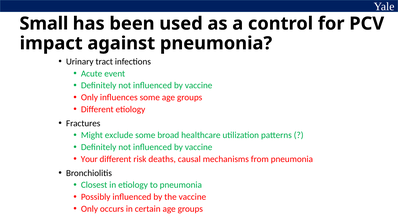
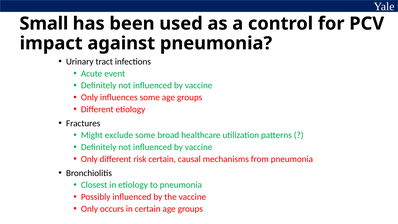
Your at (89, 159): Your -> Only
risk deaths: deaths -> certain
